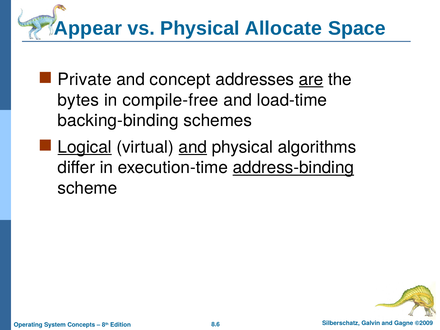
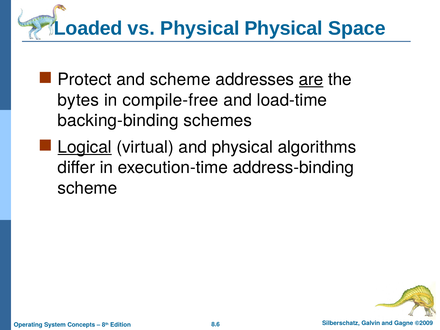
Appear: Appear -> Loaded
Physical Allocate: Allocate -> Physical
Private: Private -> Protect
and concept: concept -> scheme
and at (193, 147) underline: present -> none
address-binding underline: present -> none
